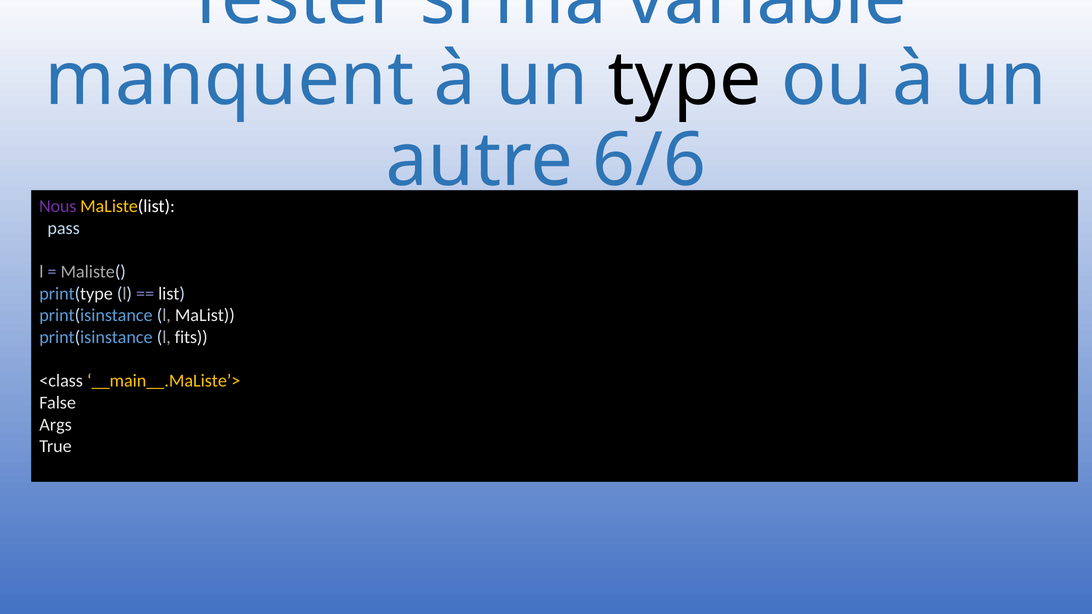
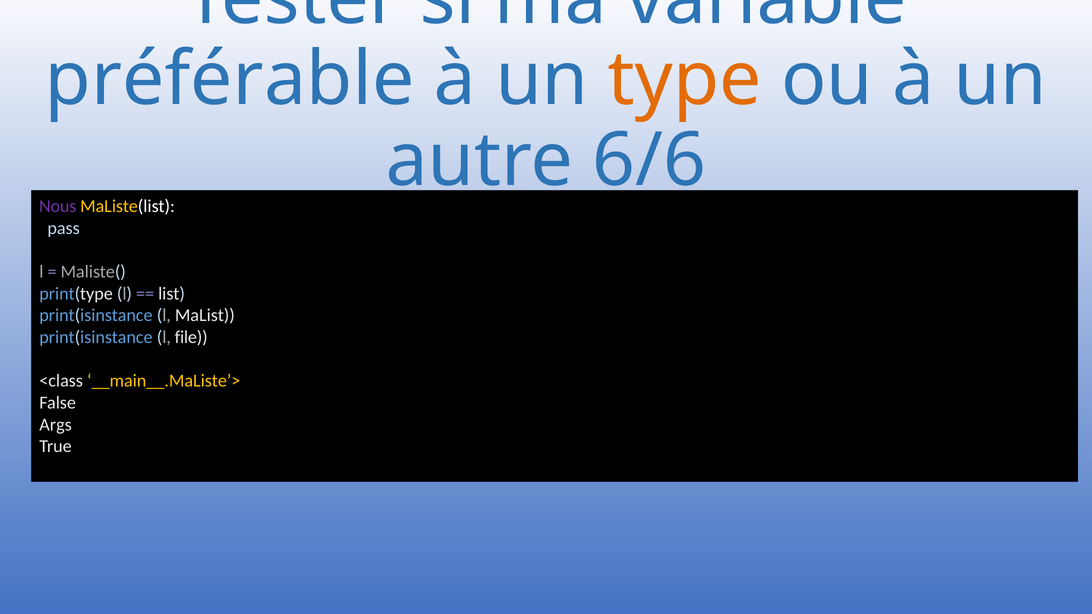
manquent: manquent -> préférable
type colour: black -> orange
fits: fits -> file
